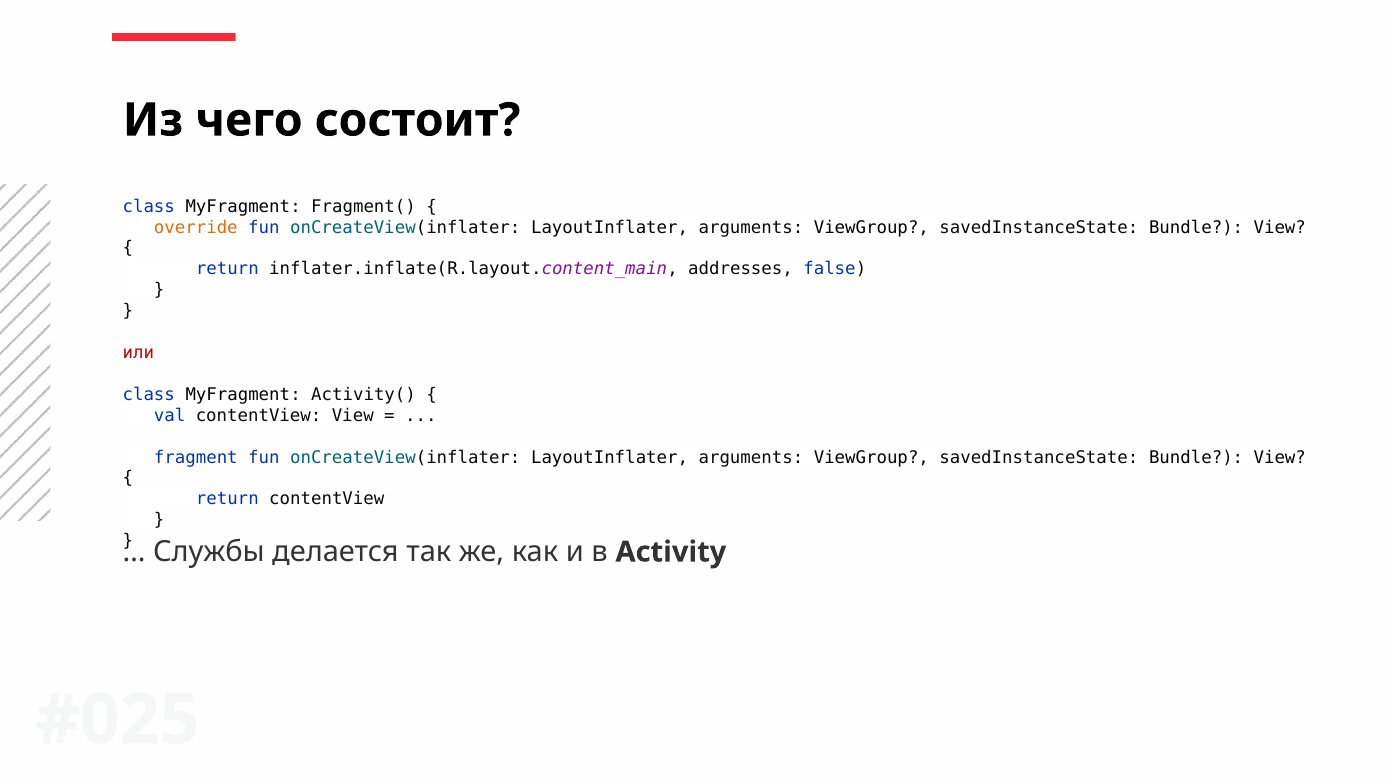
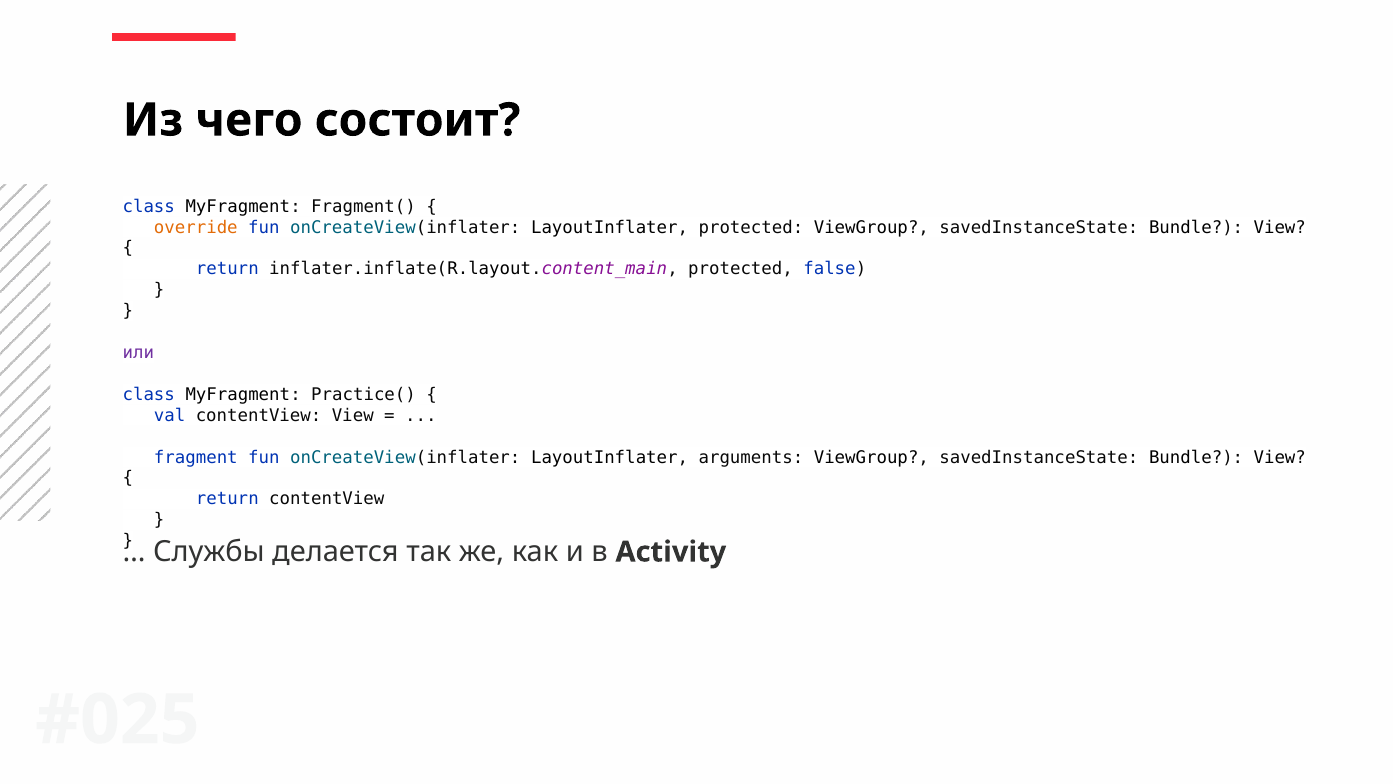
arguments at (751, 227): arguments -> protected
inflater.inflate(R.layout.content_main addresses: addresses -> protected
или colour: red -> purple
Activity(: Activity( -> Practice(
